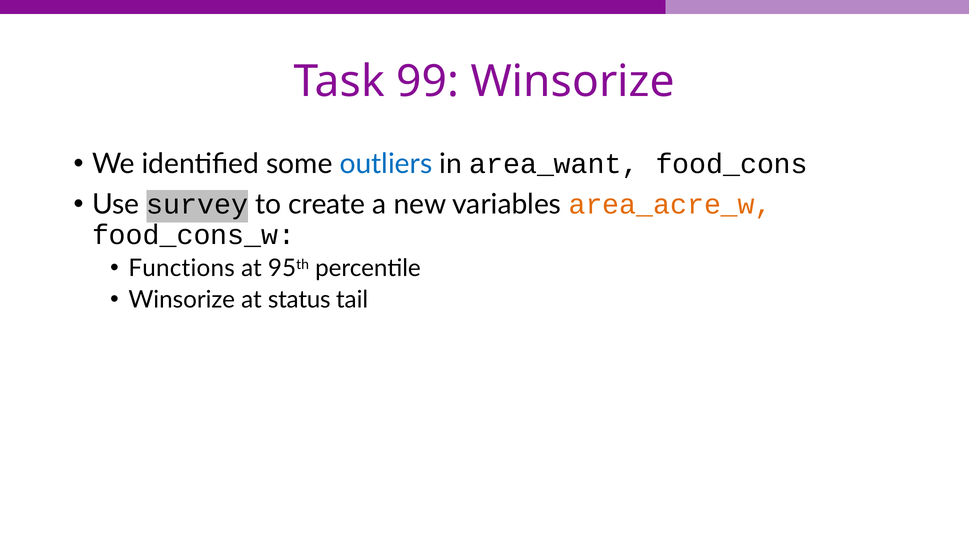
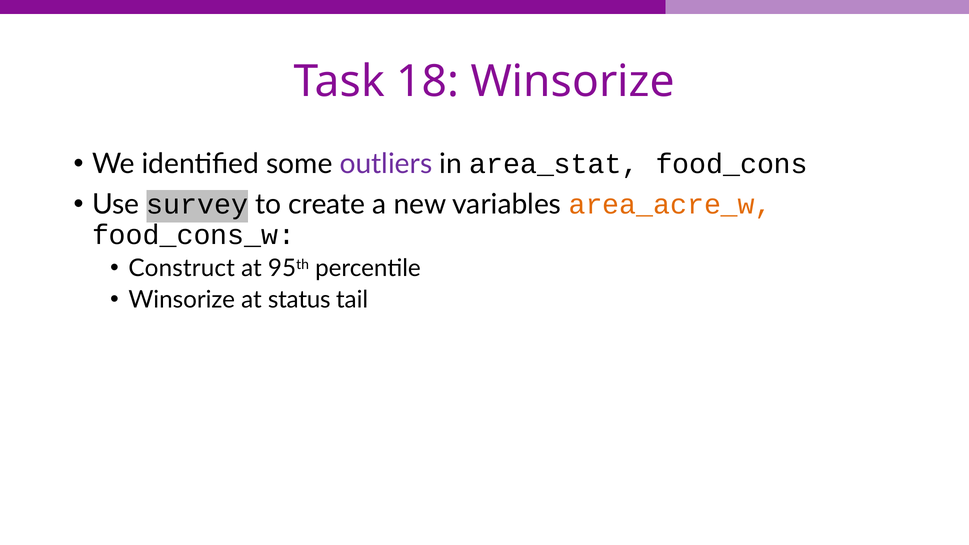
99: 99 -> 18
outliers colour: blue -> purple
area_want: area_want -> area_stat
Functions: Functions -> Construct
